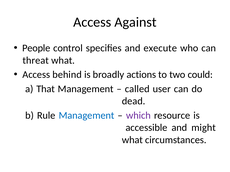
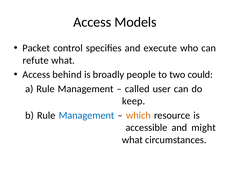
Against: Against -> Models
People: People -> Packet
threat: threat -> refute
actions: actions -> people
a That: That -> Rule
dead: dead -> keep
which colour: purple -> orange
